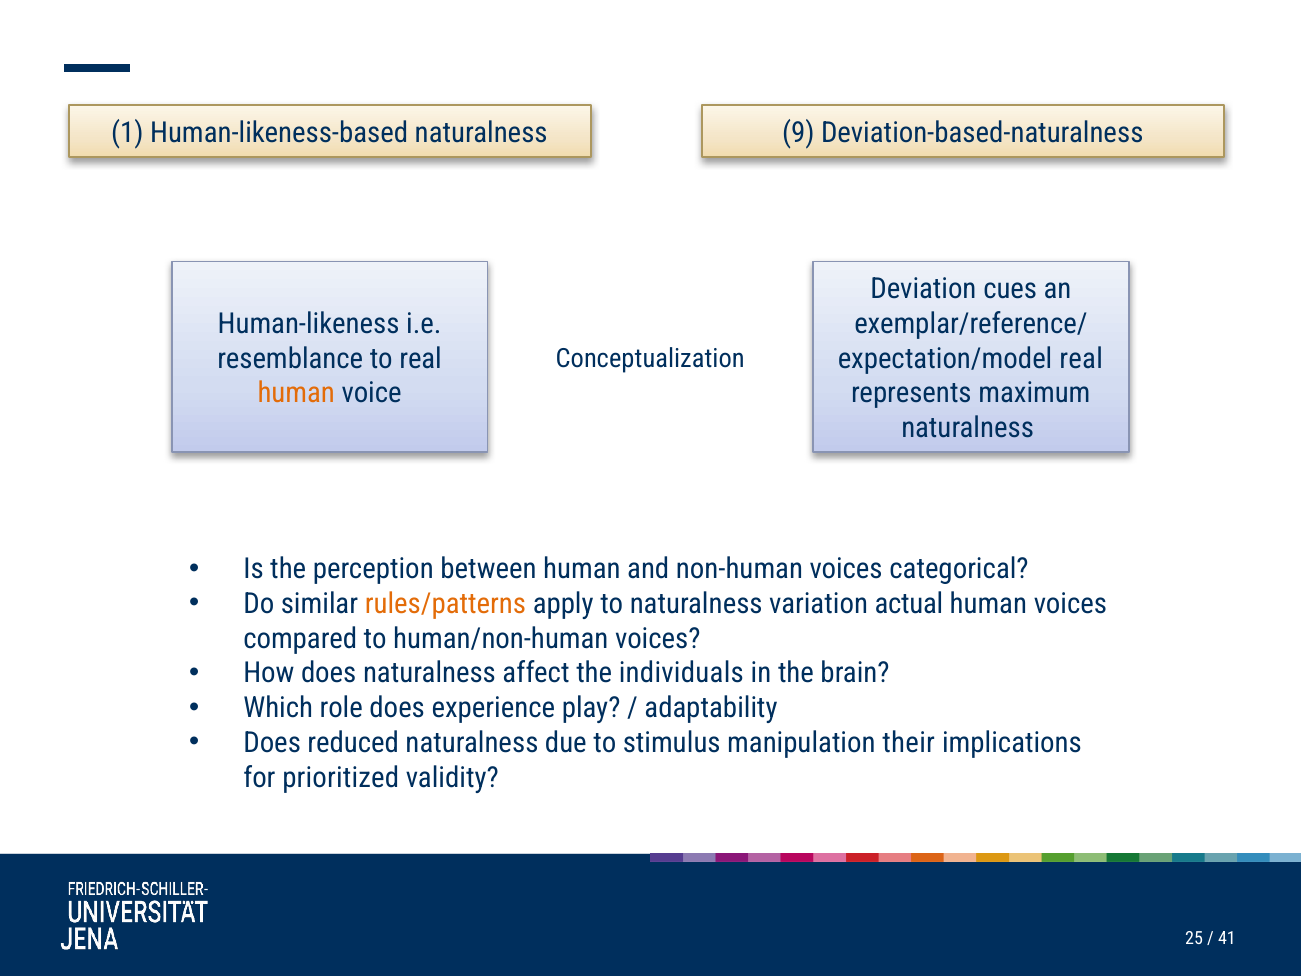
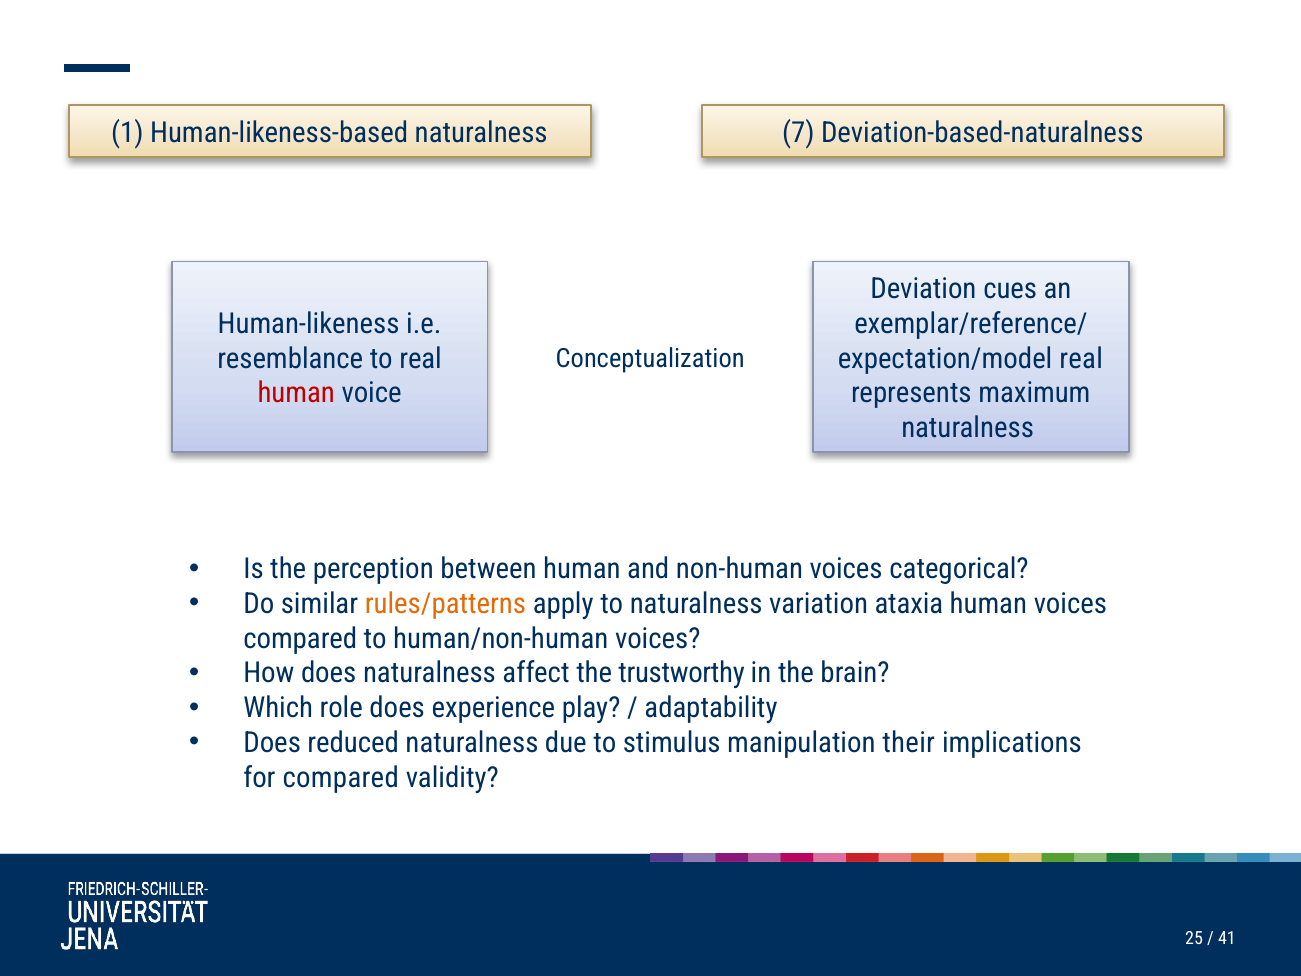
9: 9 -> 7
human at (296, 393) colour: orange -> red
actual: actual -> ataxia
individuals: individuals -> trustworthy
for prioritized: prioritized -> compared
